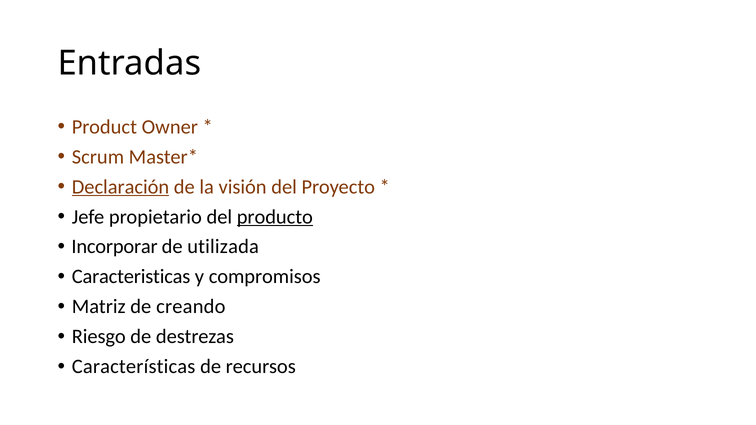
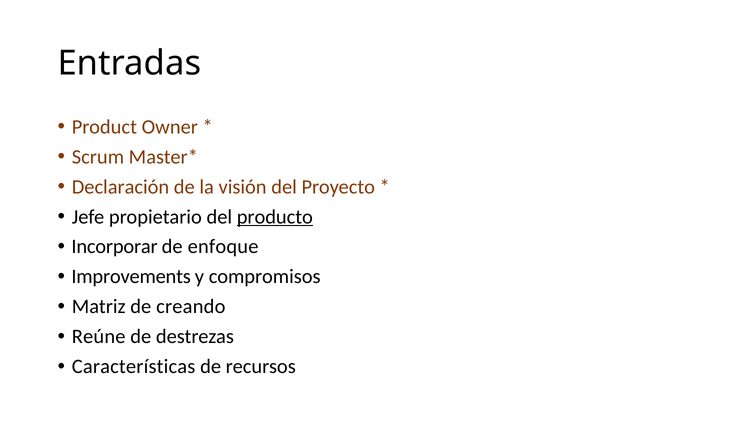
Declaración underline: present -> none
utilizada: utilizada -> enfoque
Caracteristicas: Caracteristicas -> Improvements
Riesgo: Riesgo -> Reúne
